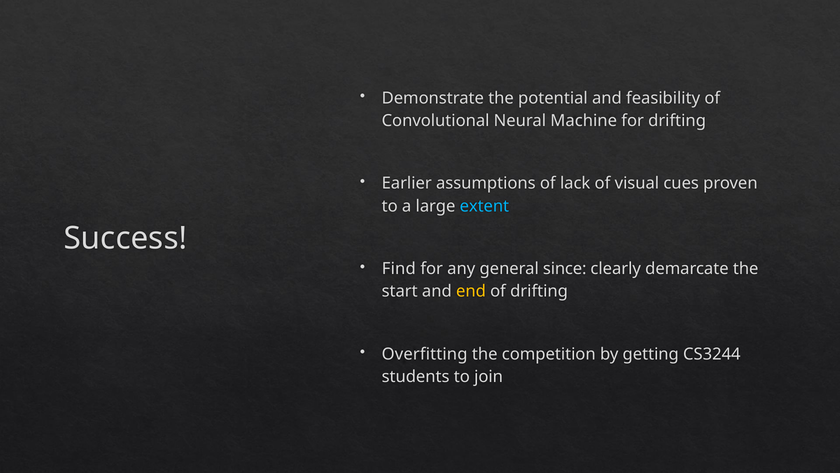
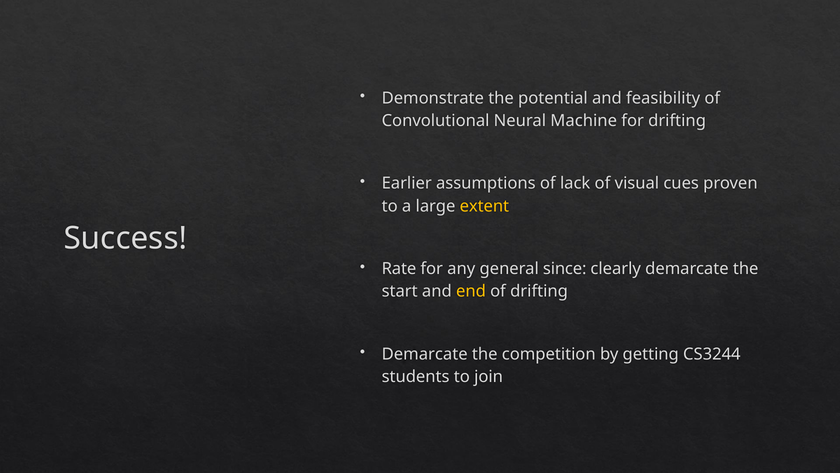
extent colour: light blue -> yellow
Find: Find -> Rate
Overfitting at (425, 354): Overfitting -> Demarcate
